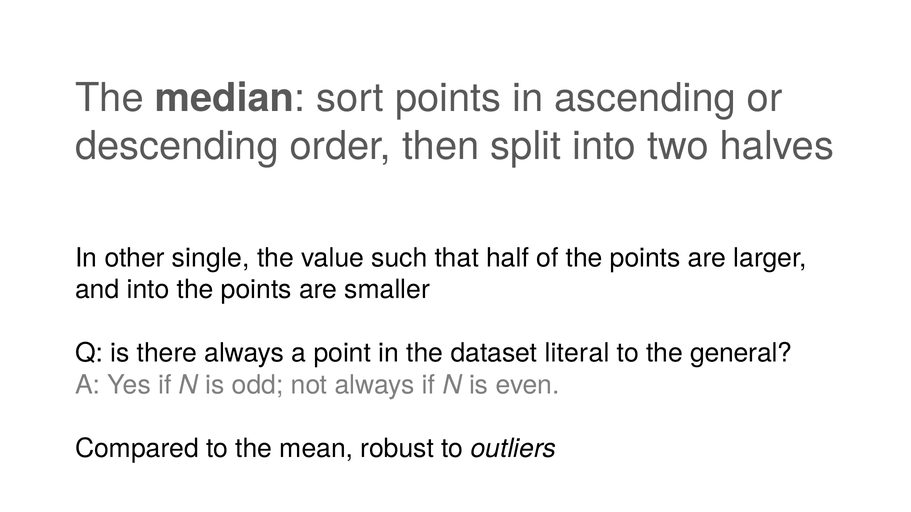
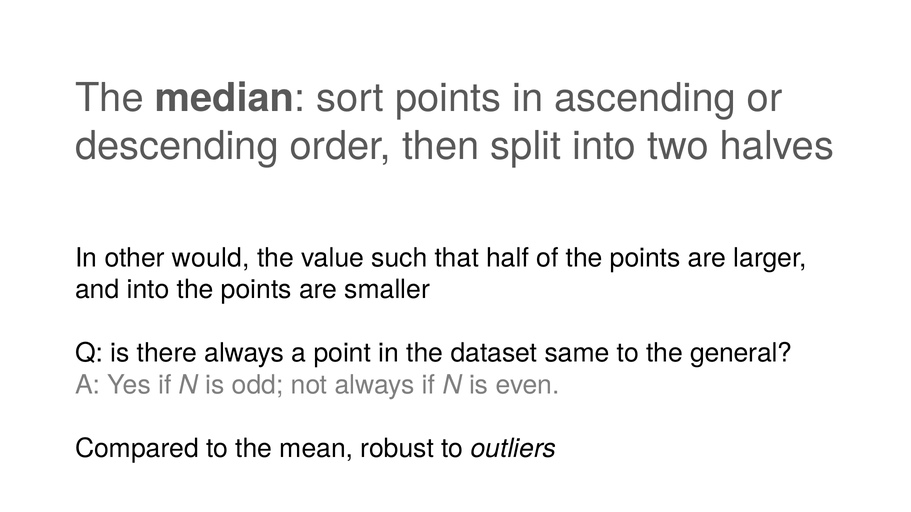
single: single -> would
literal: literal -> same
